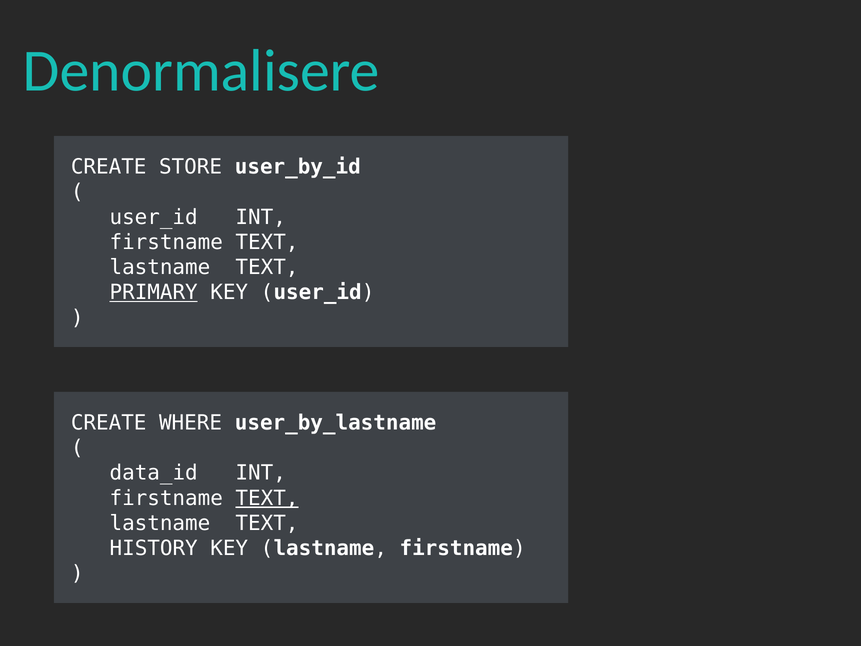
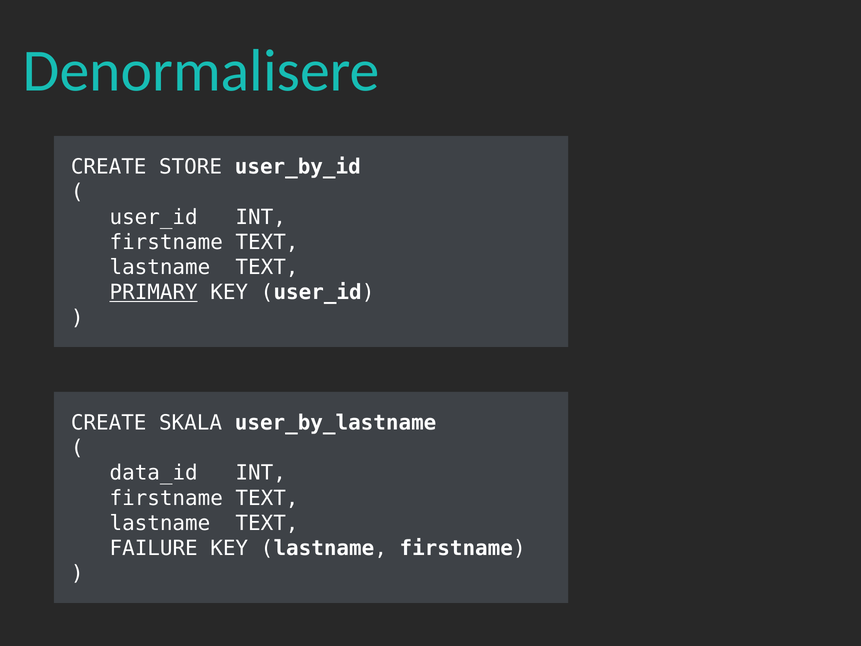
WHERE: WHERE -> SKALA
TEXT at (267, 498) underline: present -> none
HISTORY: HISTORY -> FAILURE
